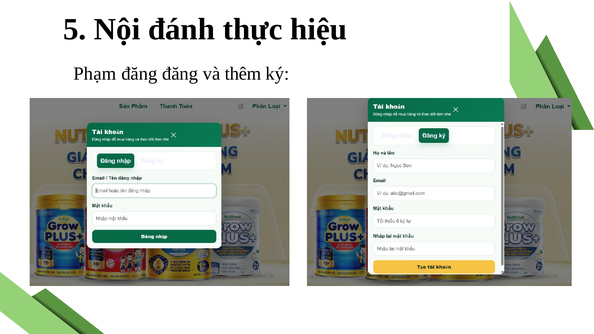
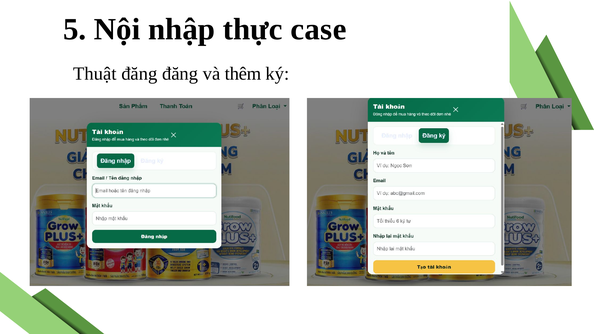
đánh: đánh -> nhập
hiệu: hiệu -> case
Phạm: Phạm -> Thuật
